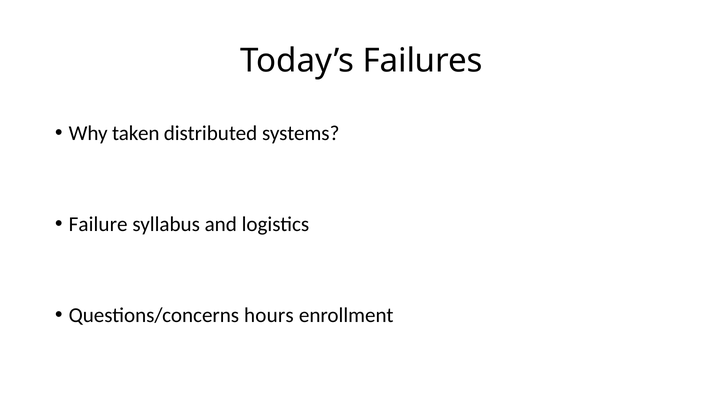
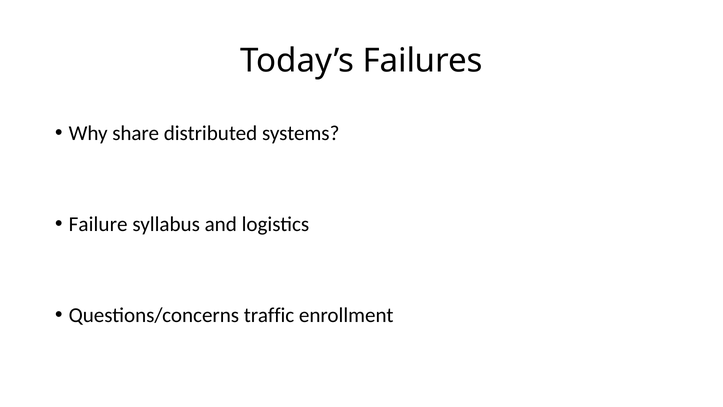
taken: taken -> share
hours: hours -> traffic
